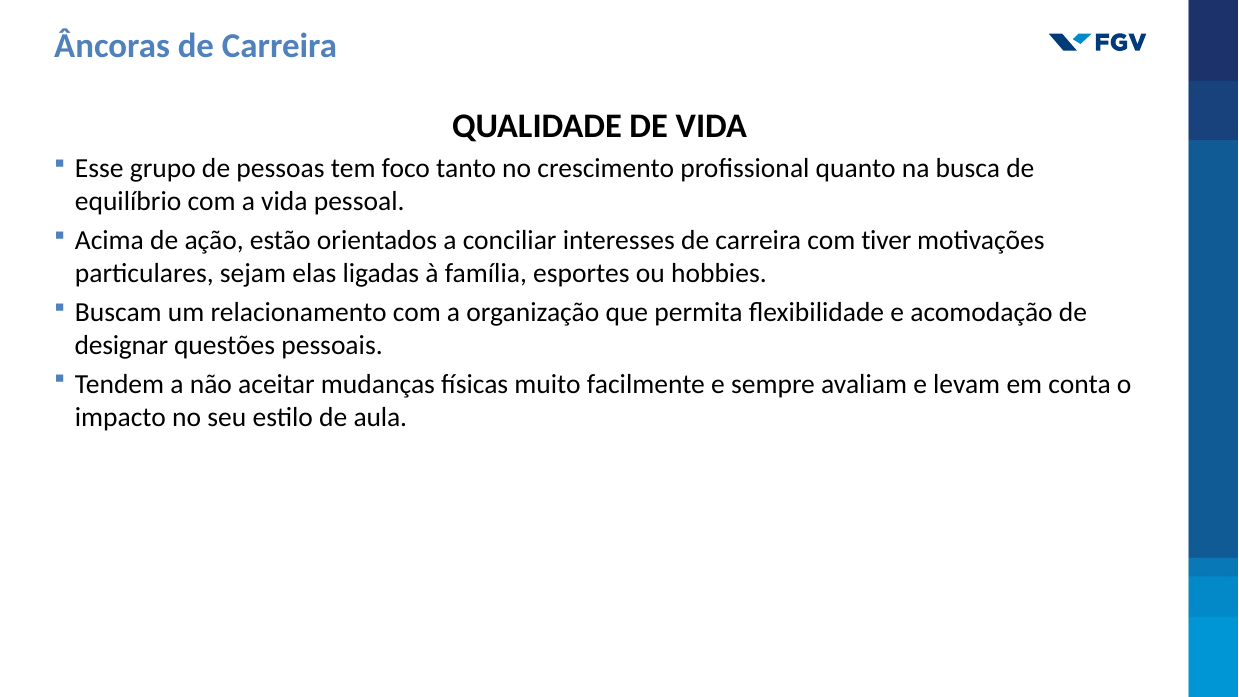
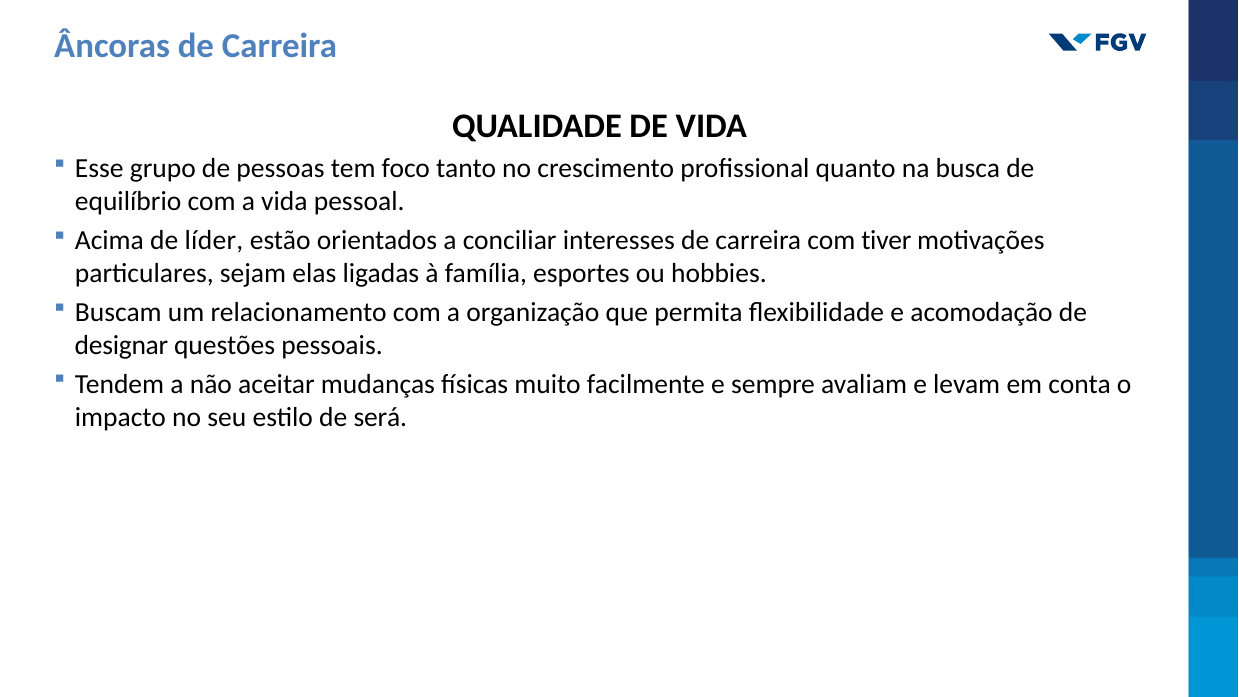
ação: ação -> líder
aula: aula -> será
